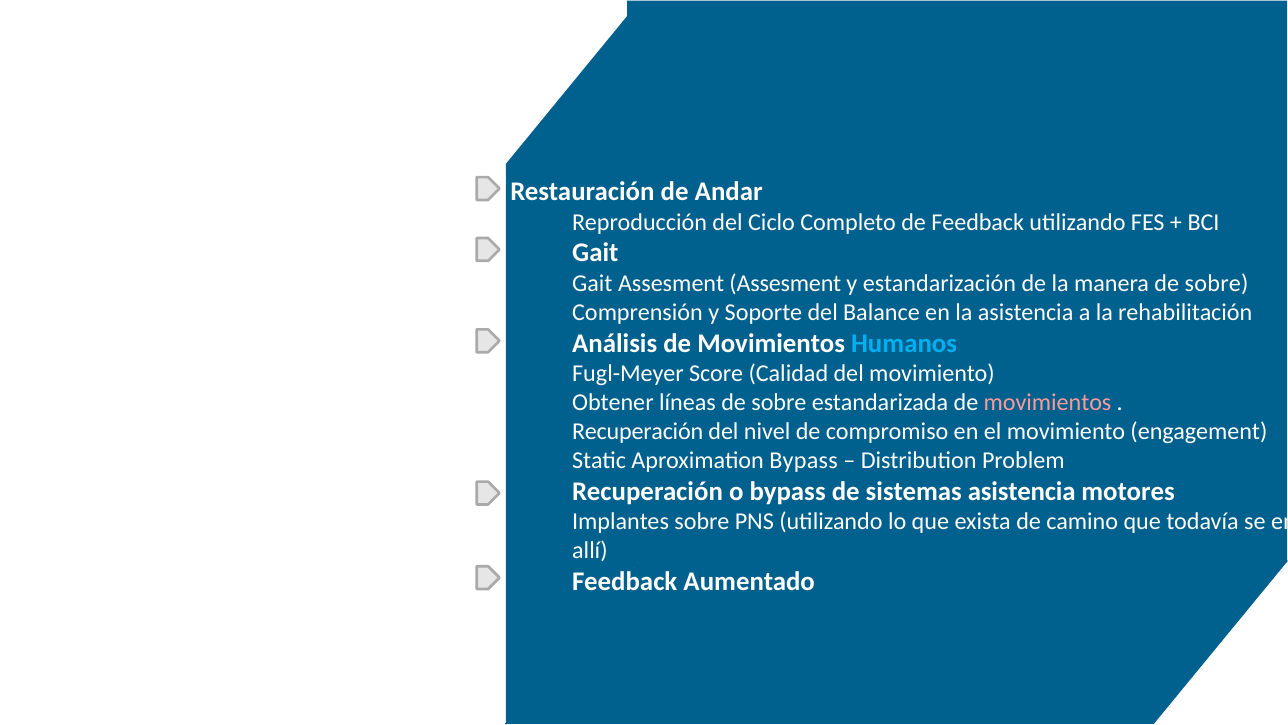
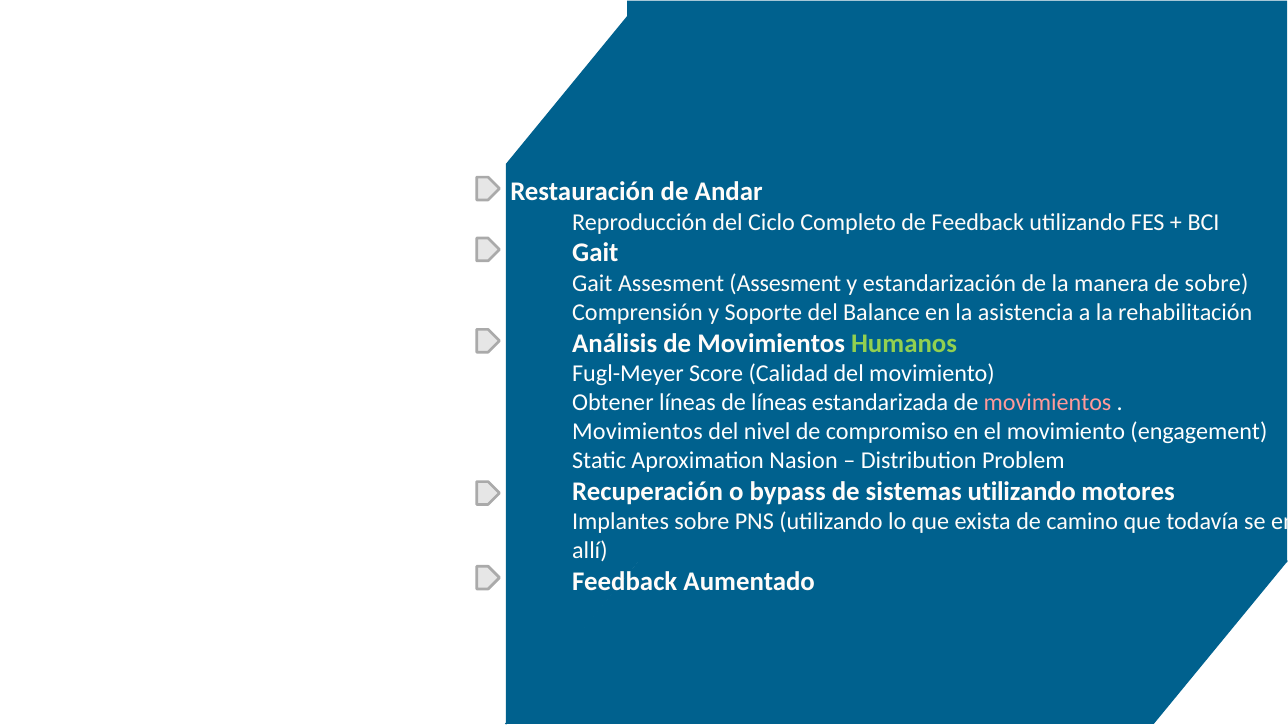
Humanos colour: light blue -> light green
líneas de sobre: sobre -> líneas
Recuperación at (638, 431): Recuperación -> Movimientos
Aproximation Bypass: Bypass -> Nasion
sistemas asistencia: asistencia -> utilizando
